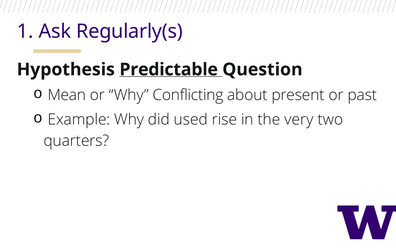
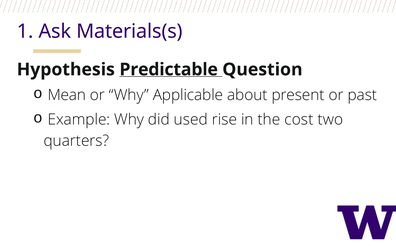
Regularly(s: Regularly(s -> Materials(s
Conflicting: Conflicting -> Applicable
very: very -> cost
